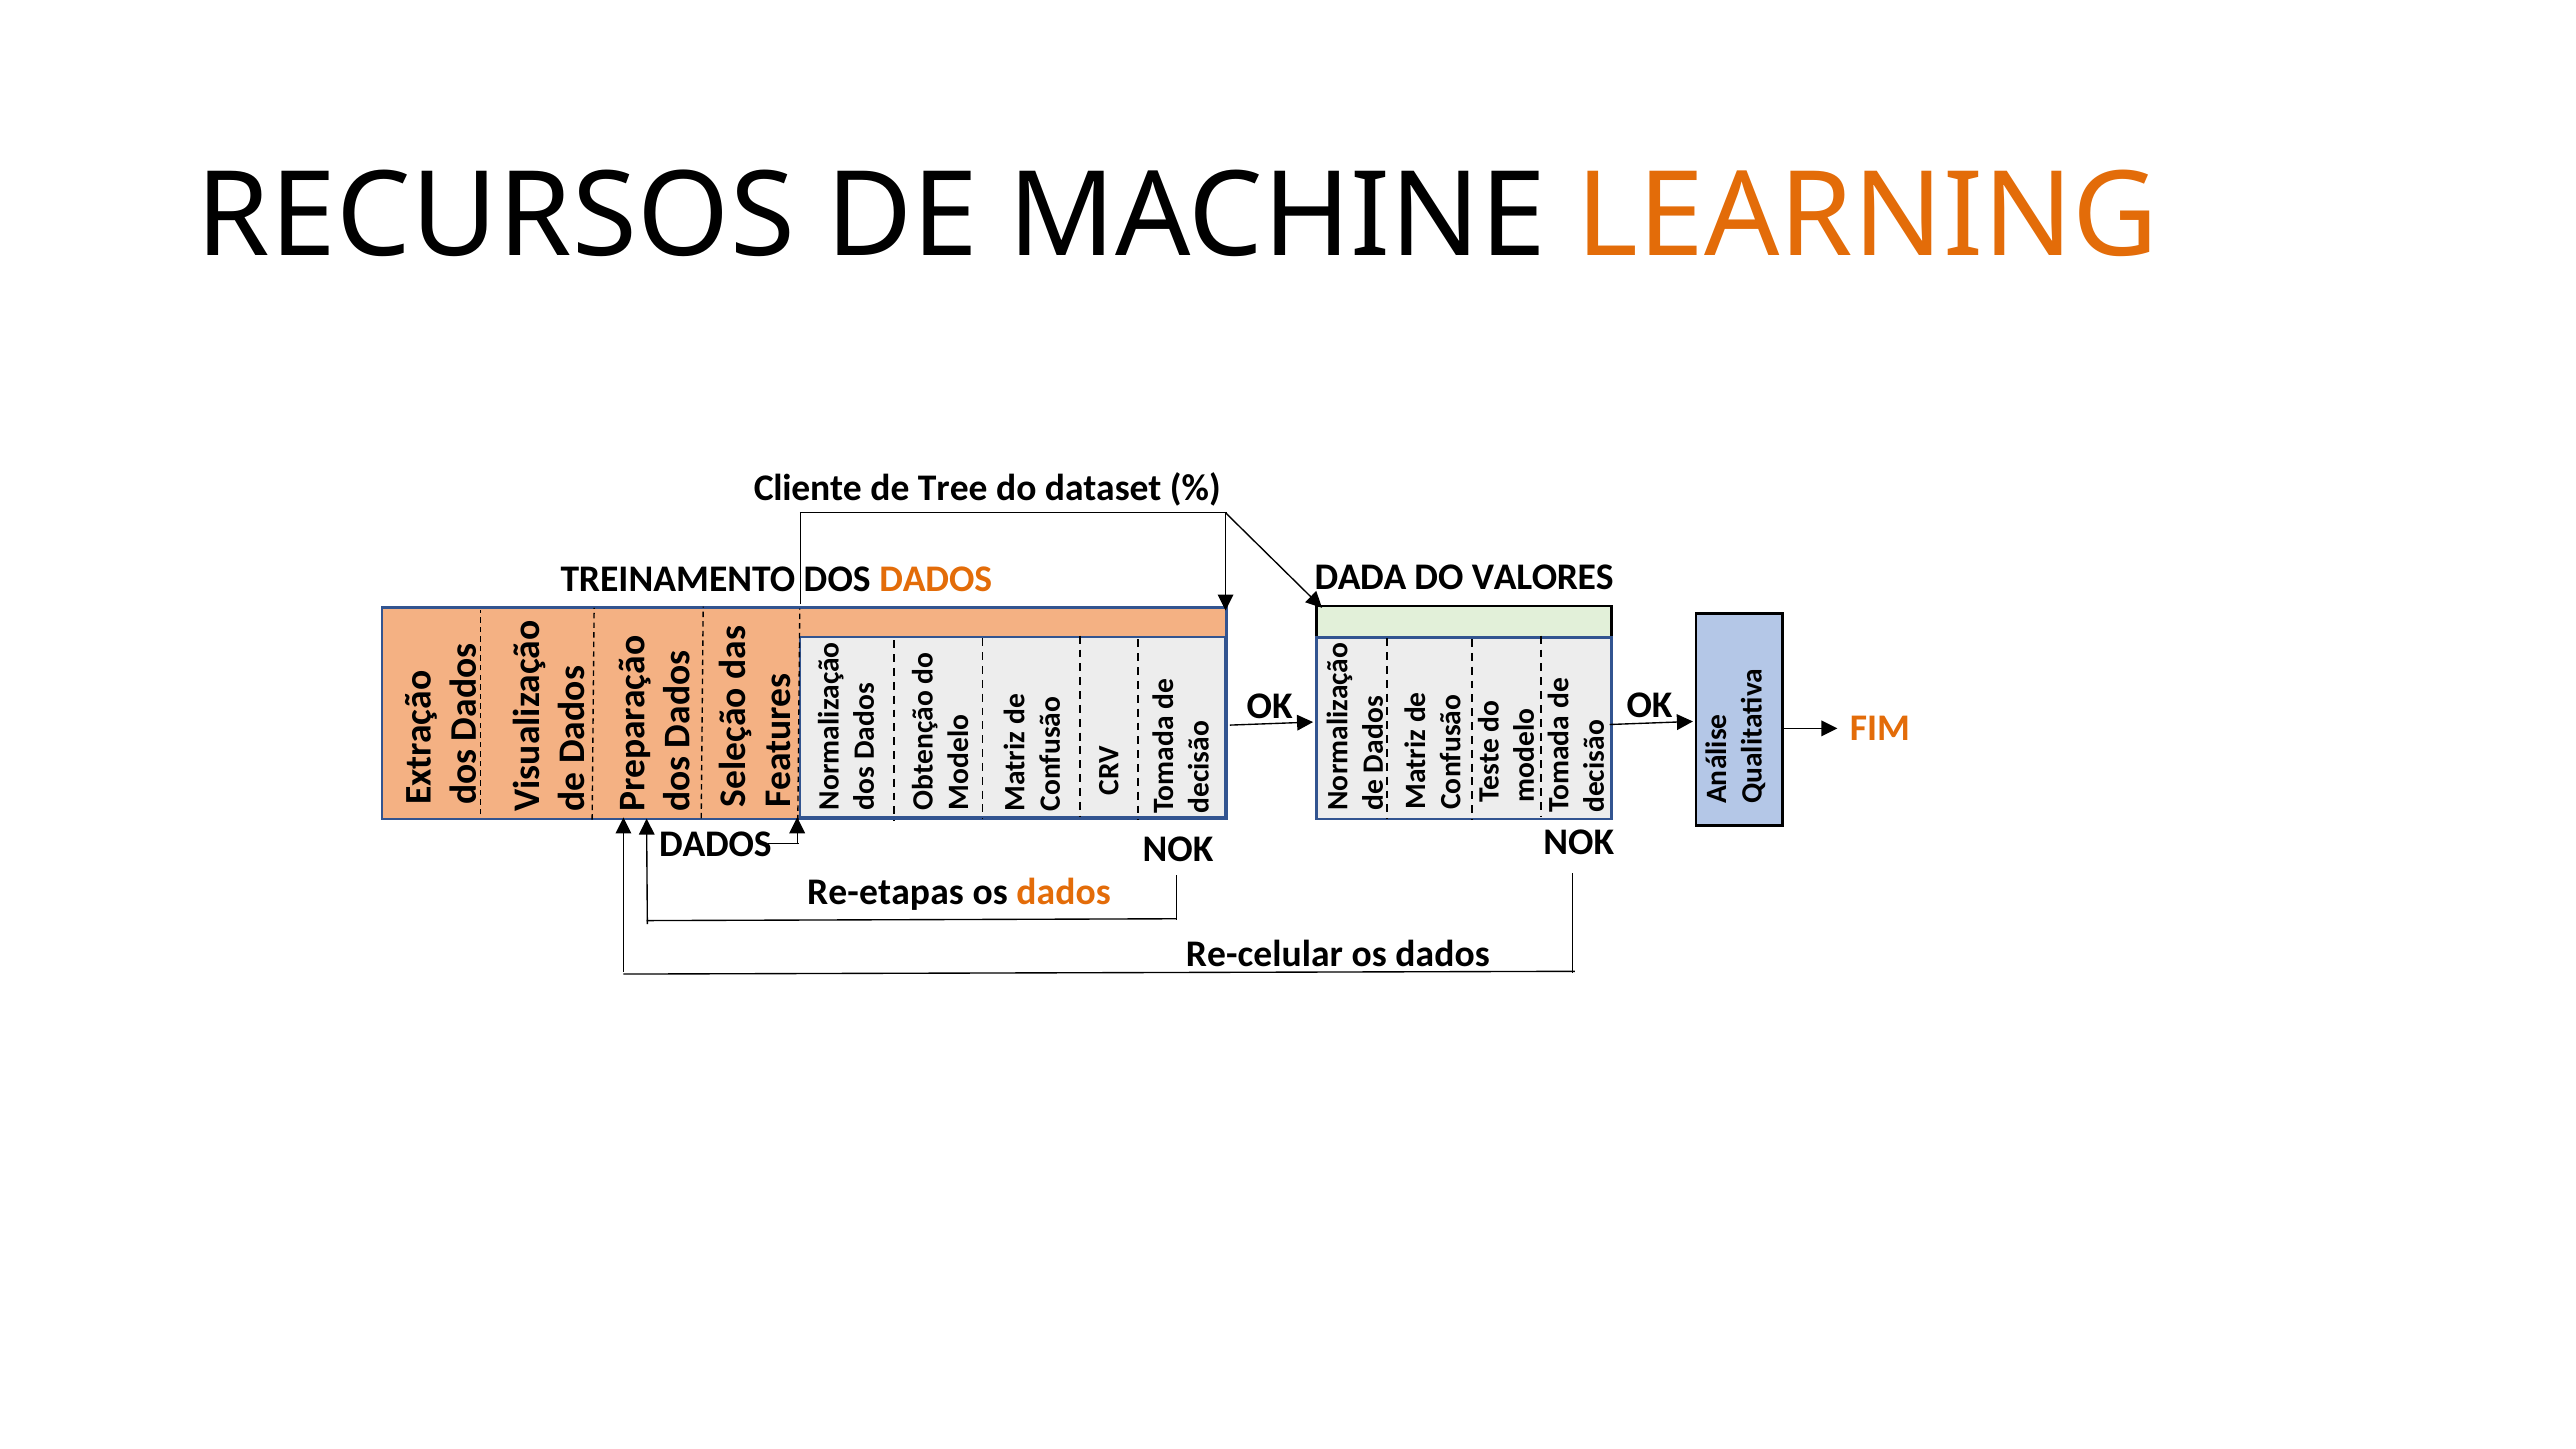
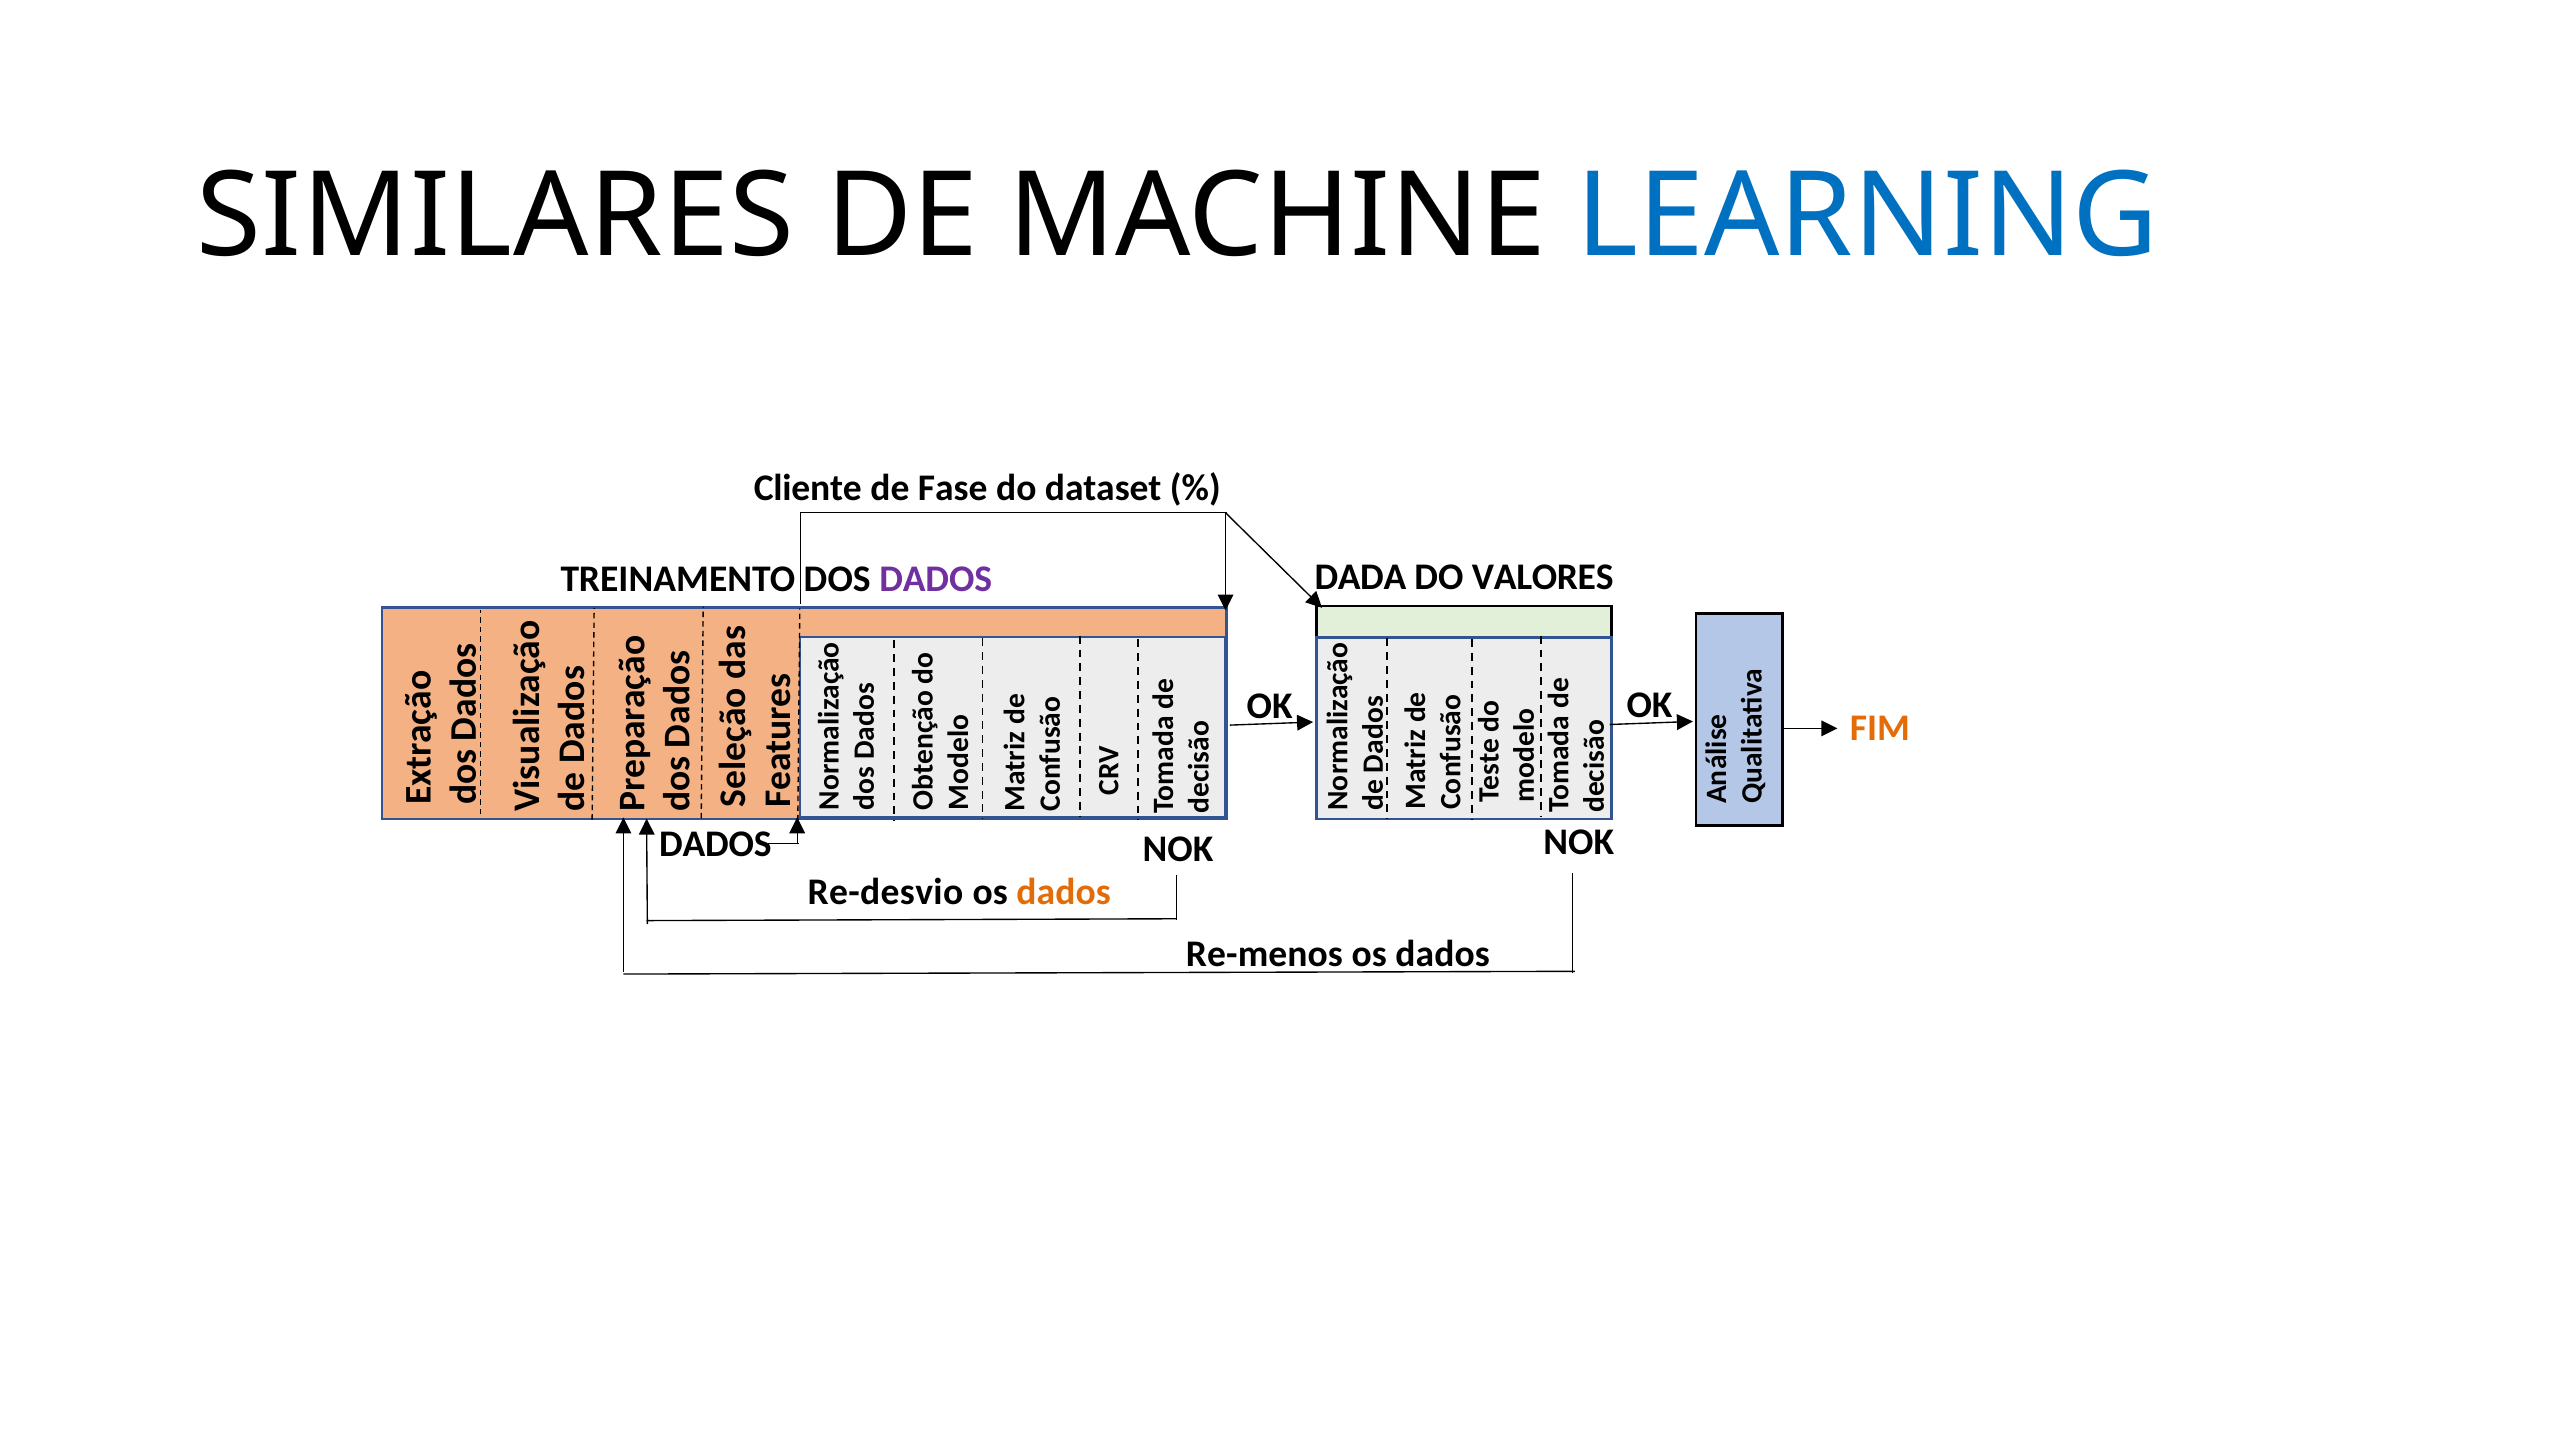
RECURSOS: RECURSOS -> SIMILARES
LEARNING colour: orange -> blue
Tree: Tree -> Fase
DADOS at (936, 579) colour: orange -> purple
Re-etapas: Re-etapas -> Re-desvio
Re-celular: Re-celular -> Re-menos
